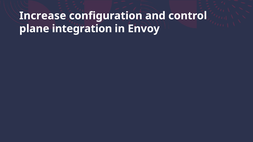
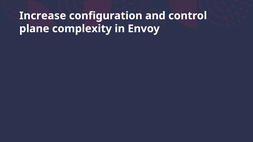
integration: integration -> complexity
